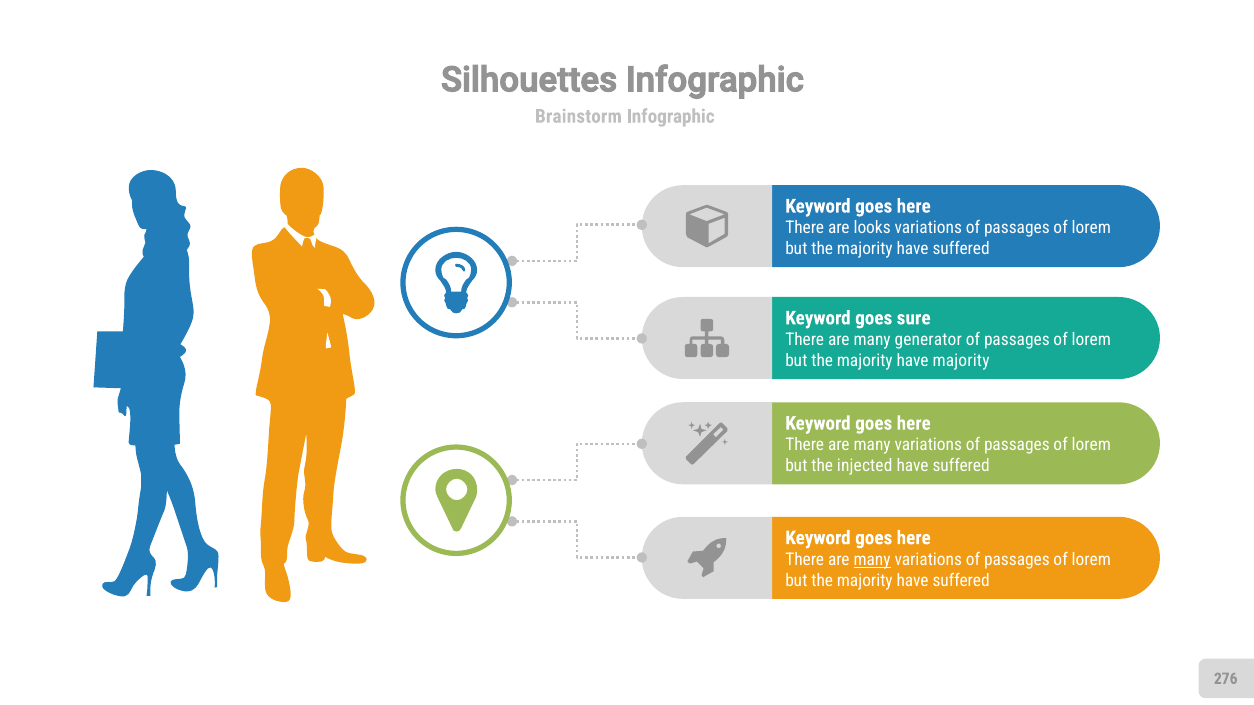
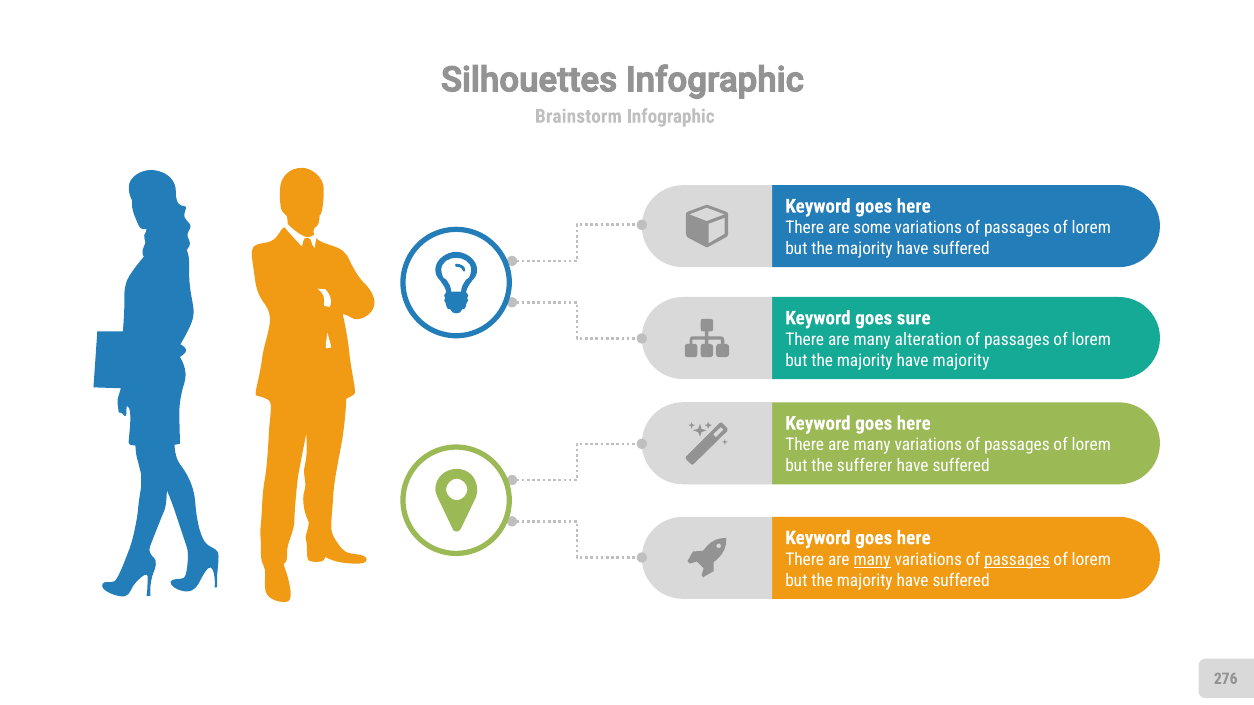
looks: looks -> some
generator: generator -> alteration
injected: injected -> sufferer
passages at (1017, 560) underline: none -> present
